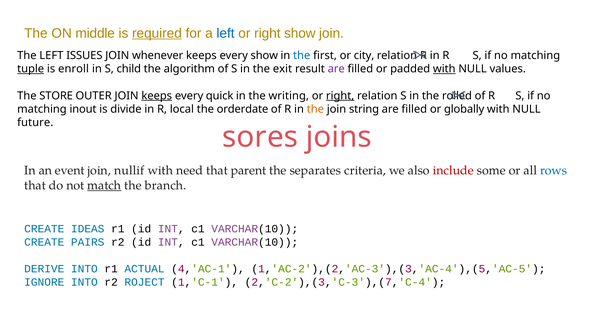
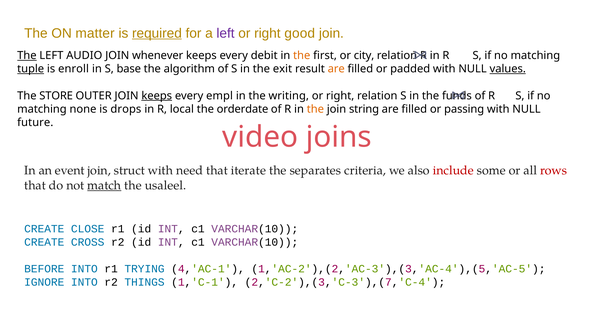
middle: middle -> matter
left at (226, 33) colour: blue -> purple
right show: show -> good
The at (27, 56) underline: none -> present
ISSUES: ISSUES -> AUDIO
every show: show -> debit
the at (302, 56) colour: blue -> orange
child: child -> base
are at (336, 69) colour: purple -> orange
with at (444, 69) underline: present -> none
values underline: none -> present
quick: quick -> empl
right at (340, 96) underline: present -> none
rolled: rolled -> funds
inout: inout -> none
divide: divide -> drops
globally: globally -> passing
sores: sores -> video
nullif: nullif -> struct
parent: parent -> iterate
rows colour: blue -> red
branch: branch -> usaleel
IDEAS: IDEAS -> CLOSE
PAIRS: PAIRS -> CROSS
DERIVE: DERIVE -> BEFORE
ACTUAL: ACTUAL -> TRYING
ROJECT: ROJECT -> THINGS
